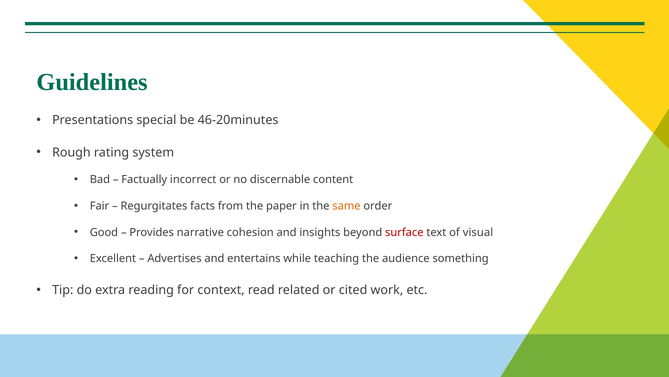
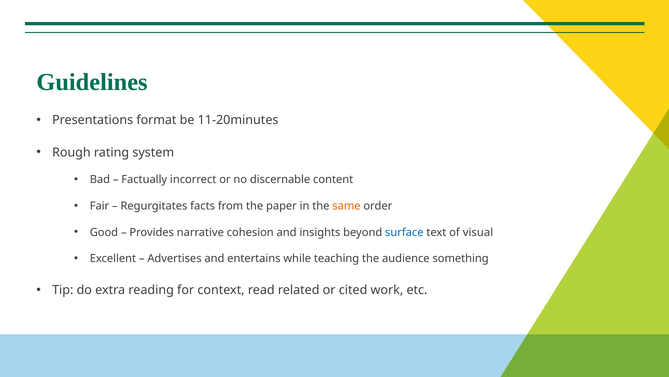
special: special -> format
46-20minutes: 46-20minutes -> 11-20minutes
surface colour: red -> blue
